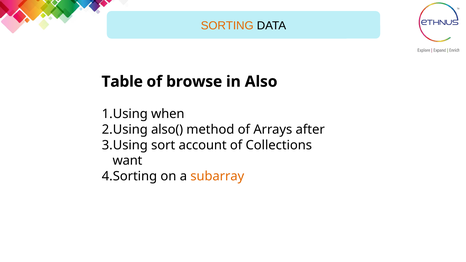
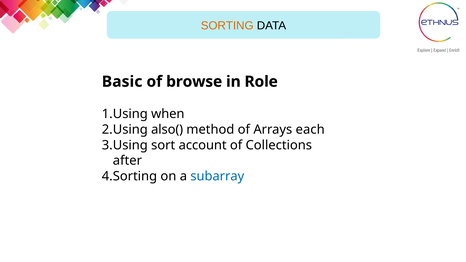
Table: Table -> Basic
Also: Also -> Role
after: after -> each
want: want -> after
subarray colour: orange -> blue
